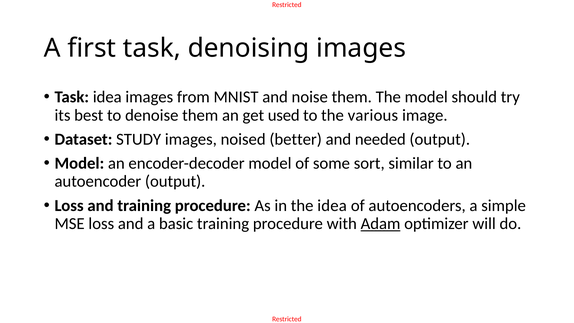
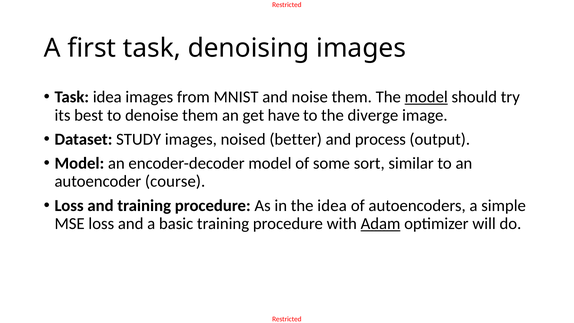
model at (426, 97) underline: none -> present
used: used -> have
various: various -> diverge
needed: needed -> process
autoencoder output: output -> course
